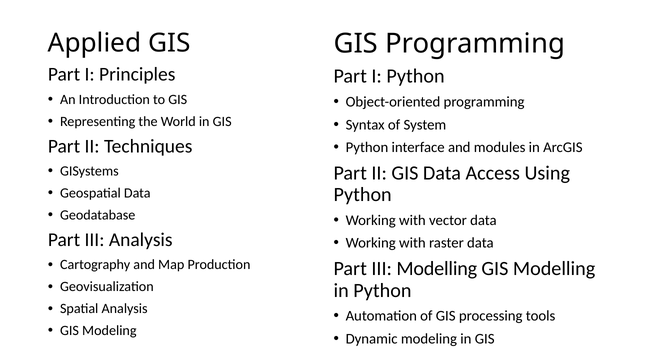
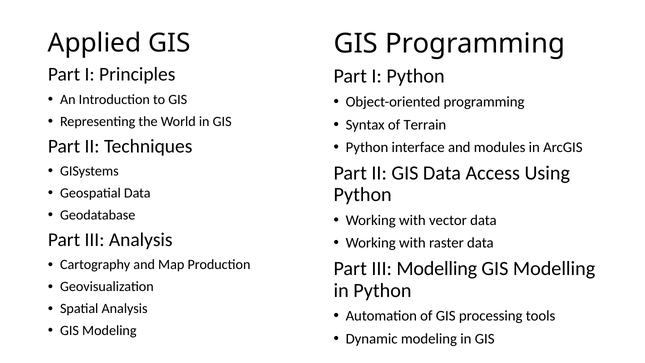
System: System -> Terrain
